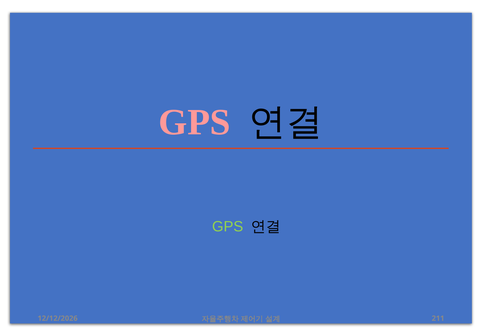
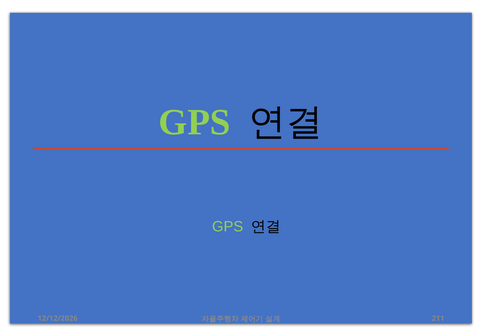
GPS at (195, 122) colour: pink -> light green
